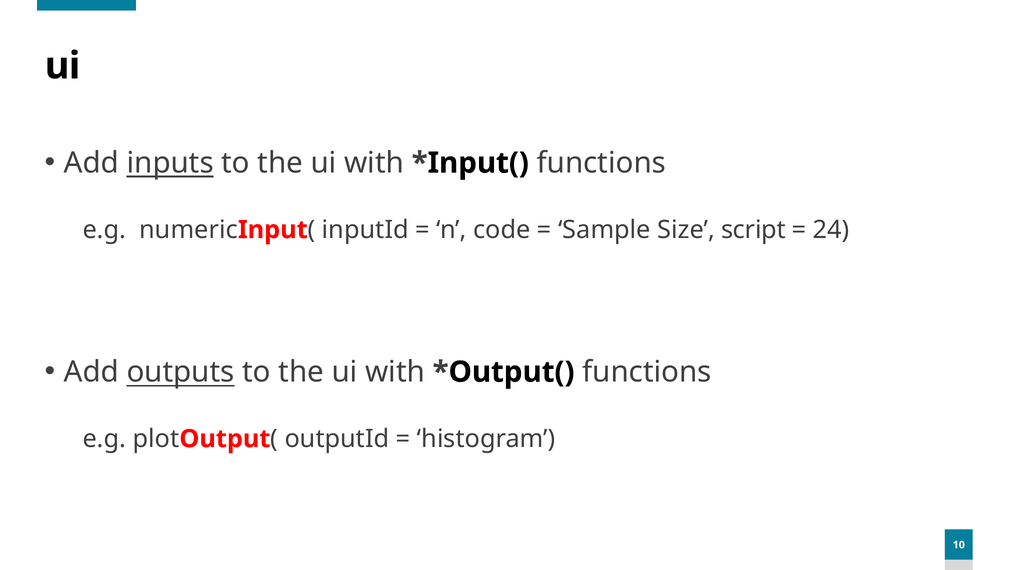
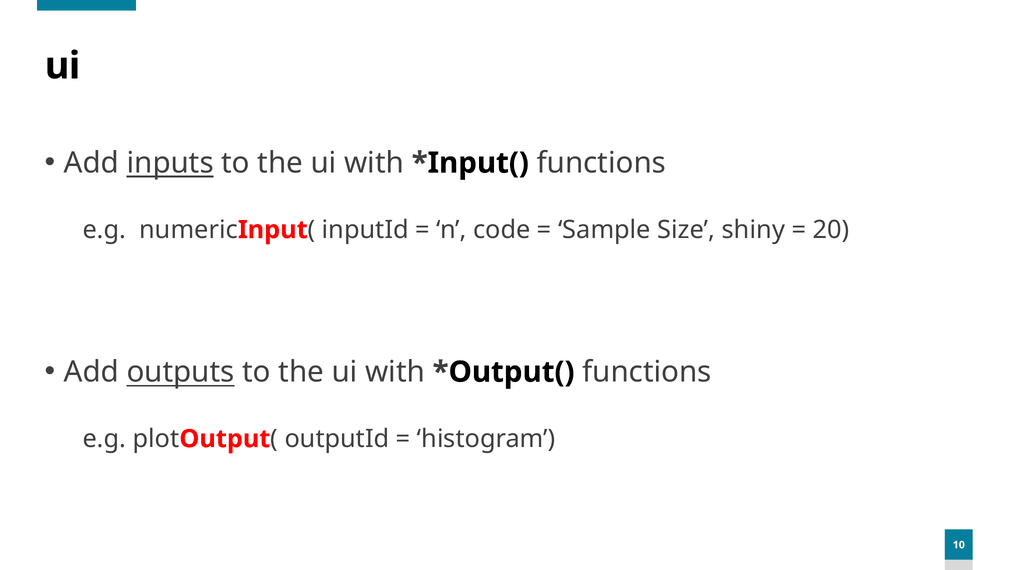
script: script -> shiny
24: 24 -> 20
